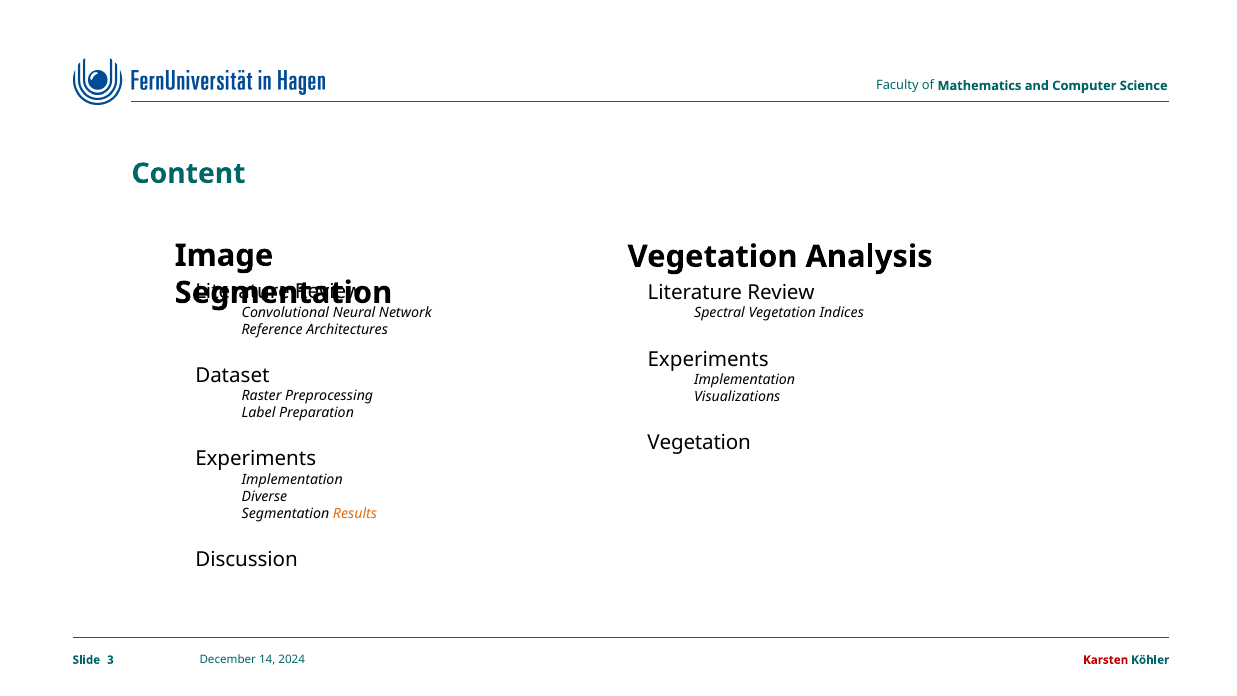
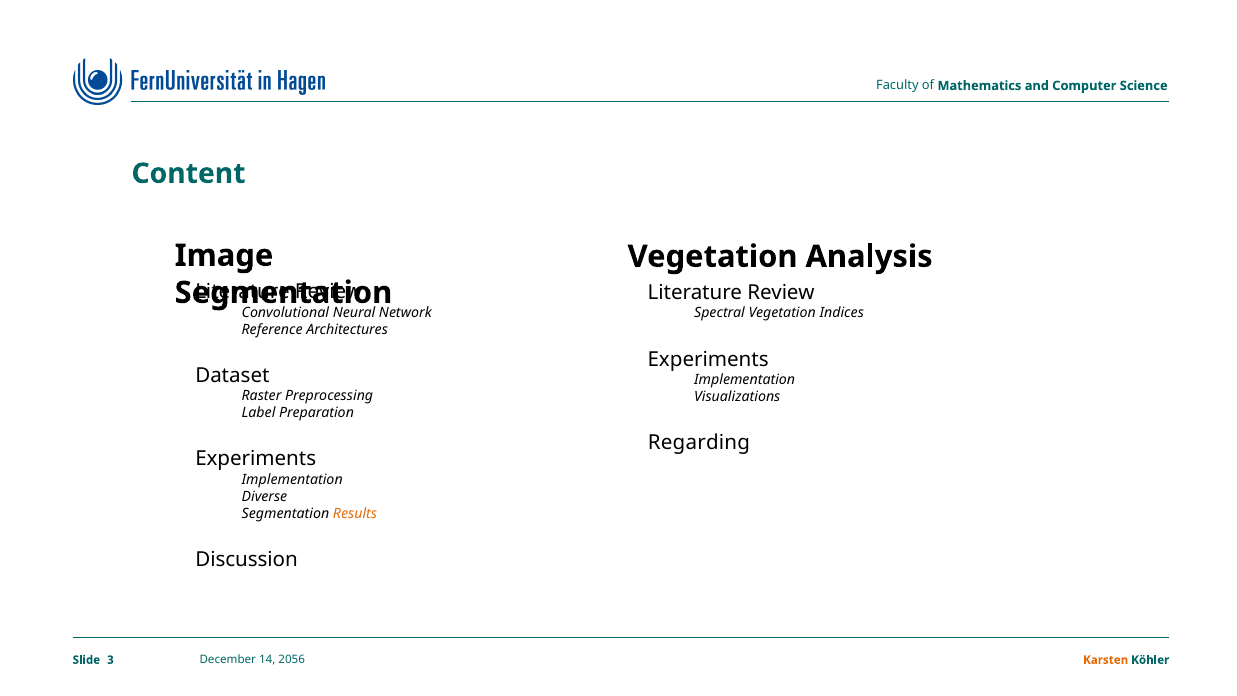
Vegetation at (699, 443): Vegetation -> Regarding
2024: 2024 -> 2056
Karsten colour: red -> orange
